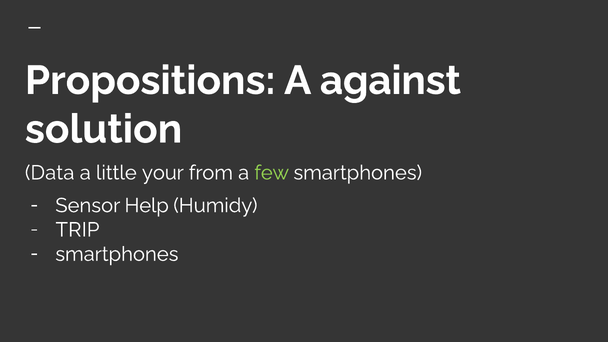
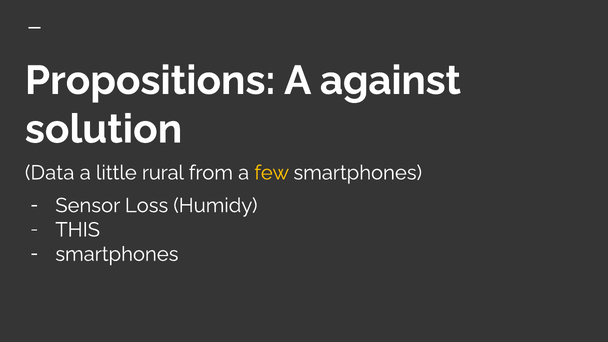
your: your -> rural
few colour: light green -> yellow
Help: Help -> Loss
TRIP: TRIP -> THIS
